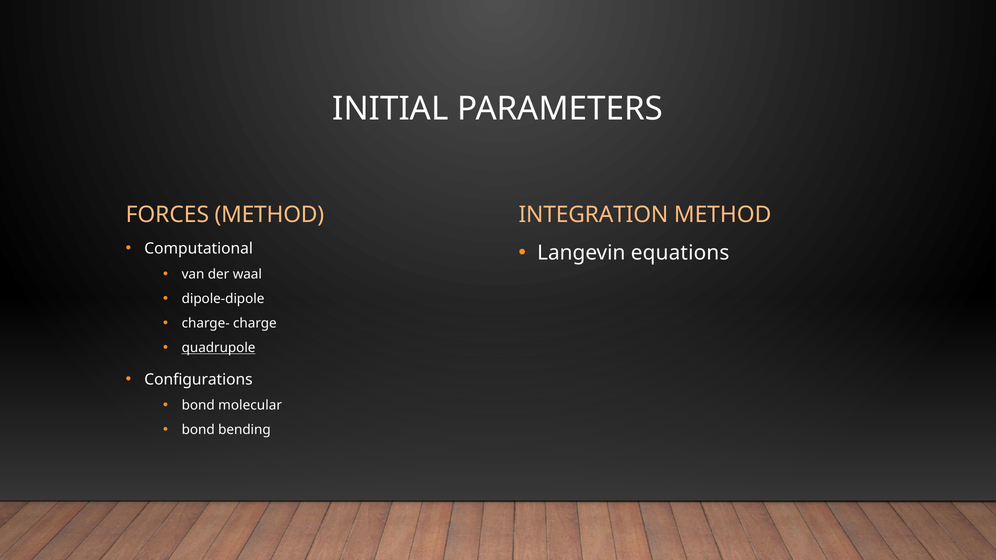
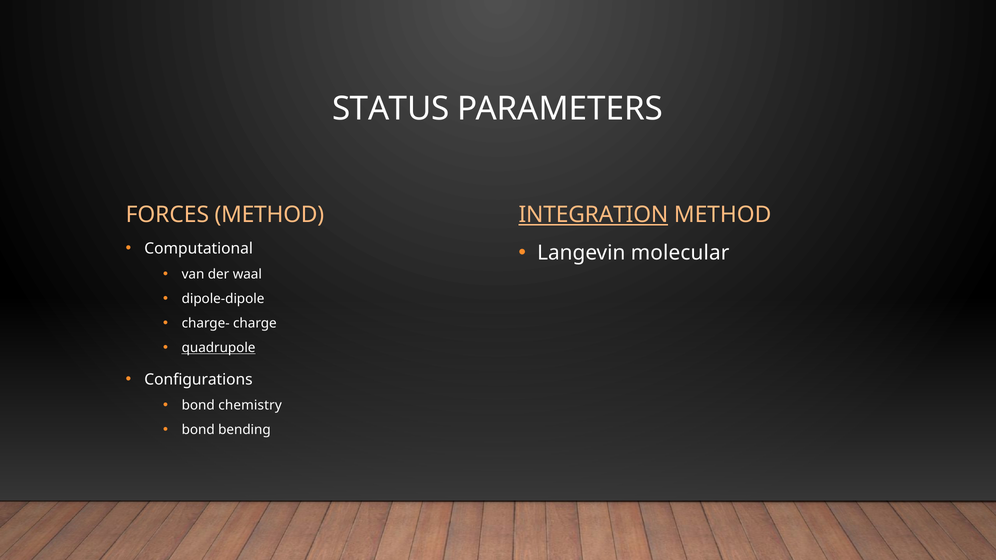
INITIAL: INITIAL -> STATUS
INTEGRATION underline: none -> present
equations: equations -> molecular
molecular: molecular -> chemistry
